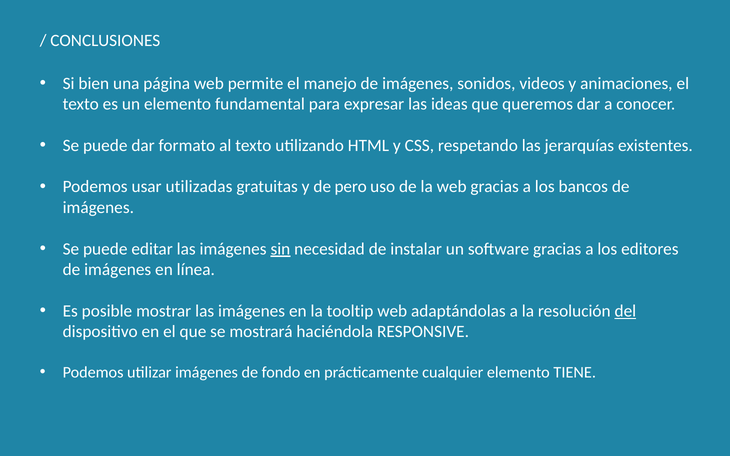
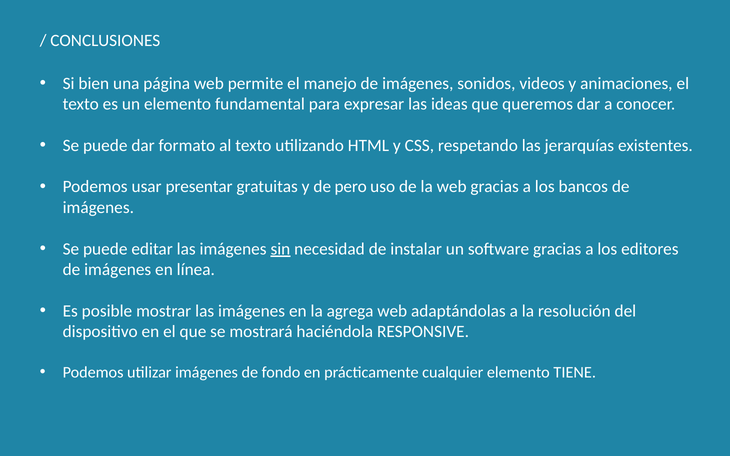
utilizadas: utilizadas -> presentar
tooltip: tooltip -> agrega
del underline: present -> none
